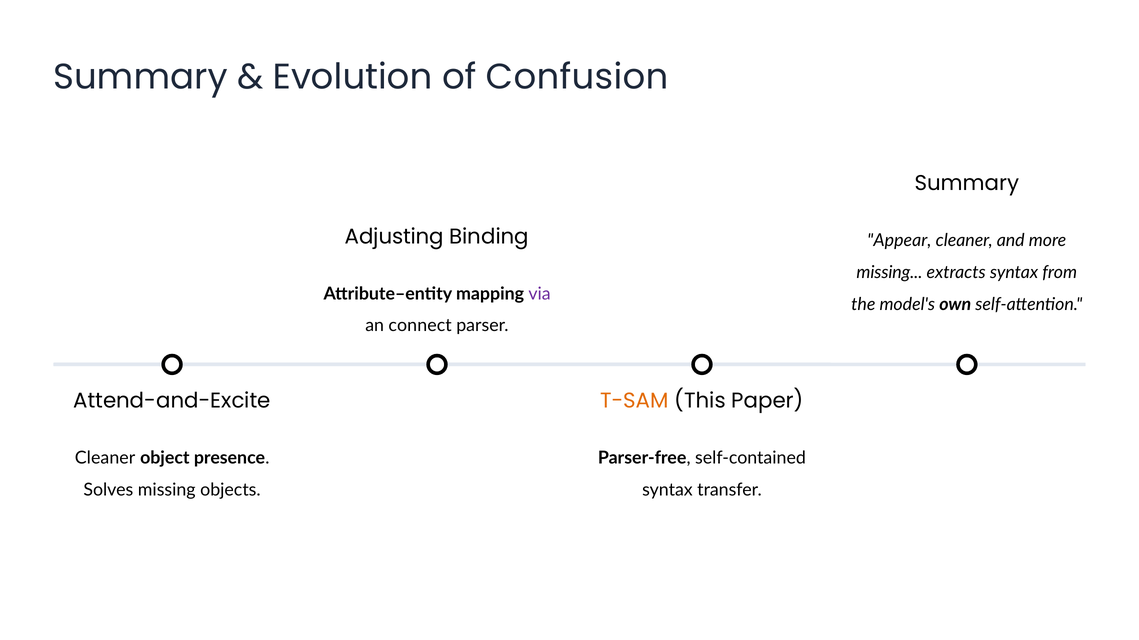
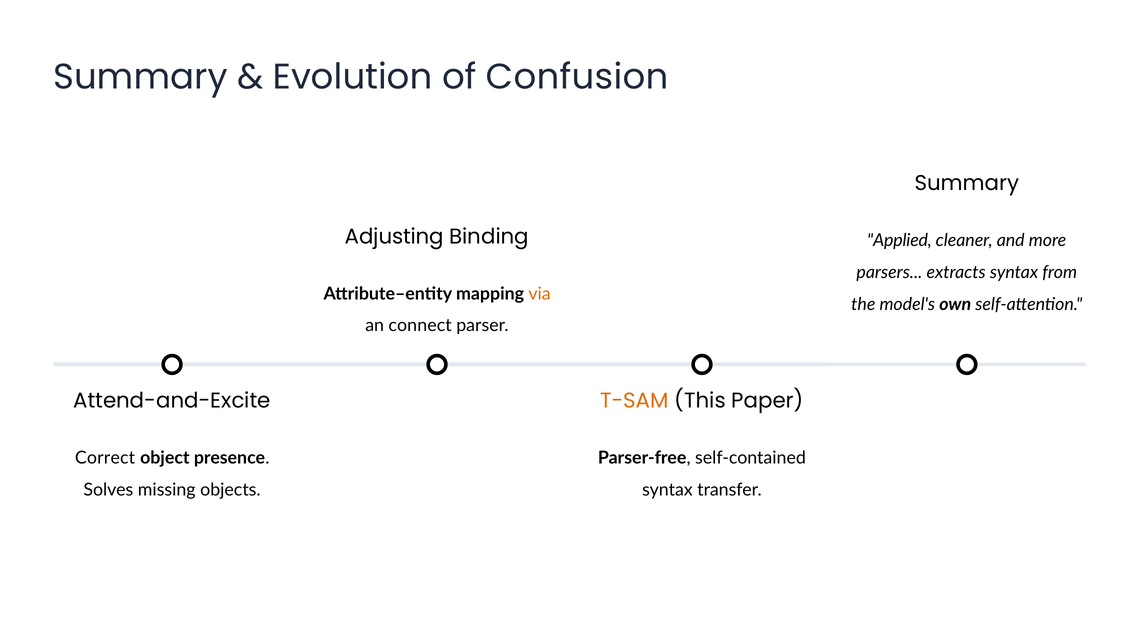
Appear: Appear -> Applied
missing at (889, 273): missing -> parsers
via colour: purple -> orange
Cleaner at (105, 459): Cleaner -> Correct
